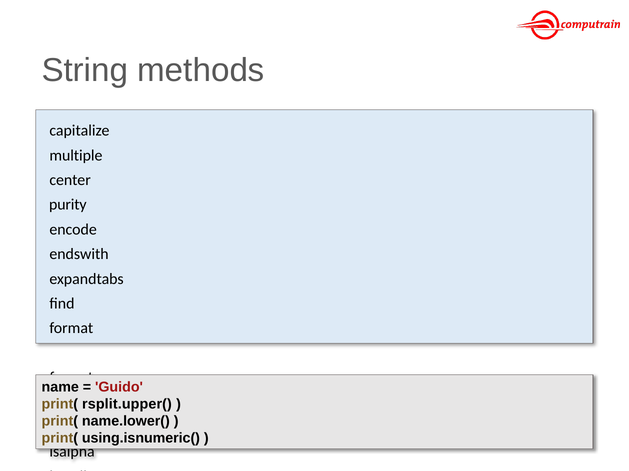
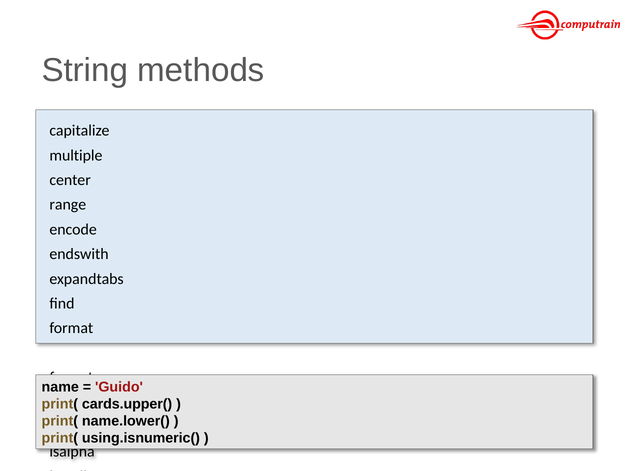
purity: purity -> range
rsplit.upper(: rsplit.upper( -> cards.upper(
